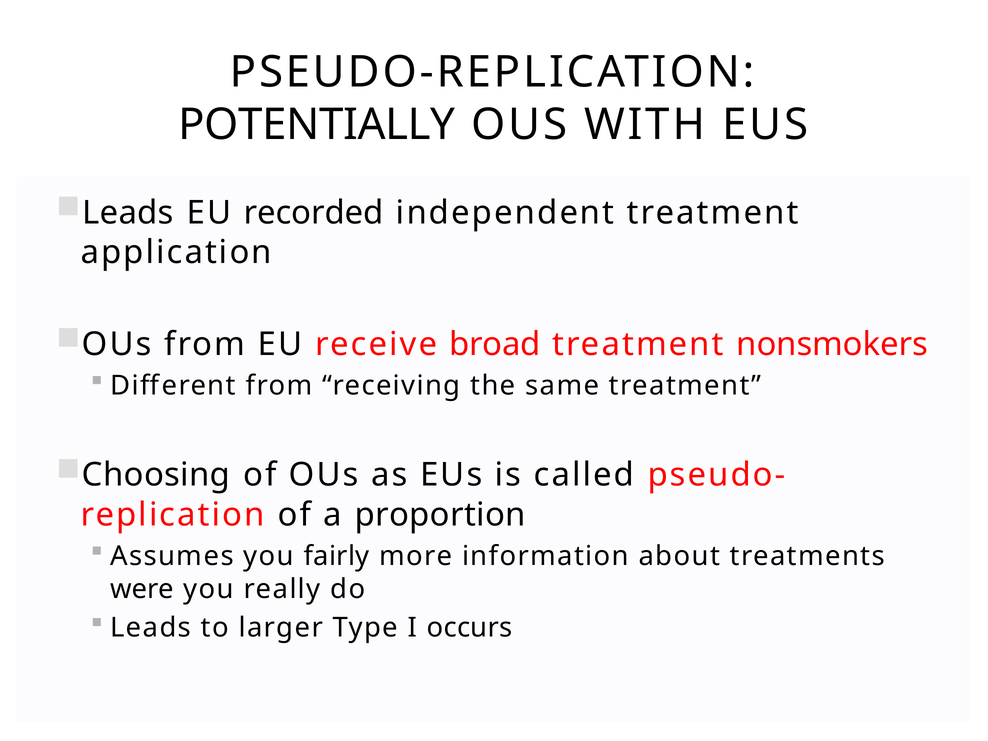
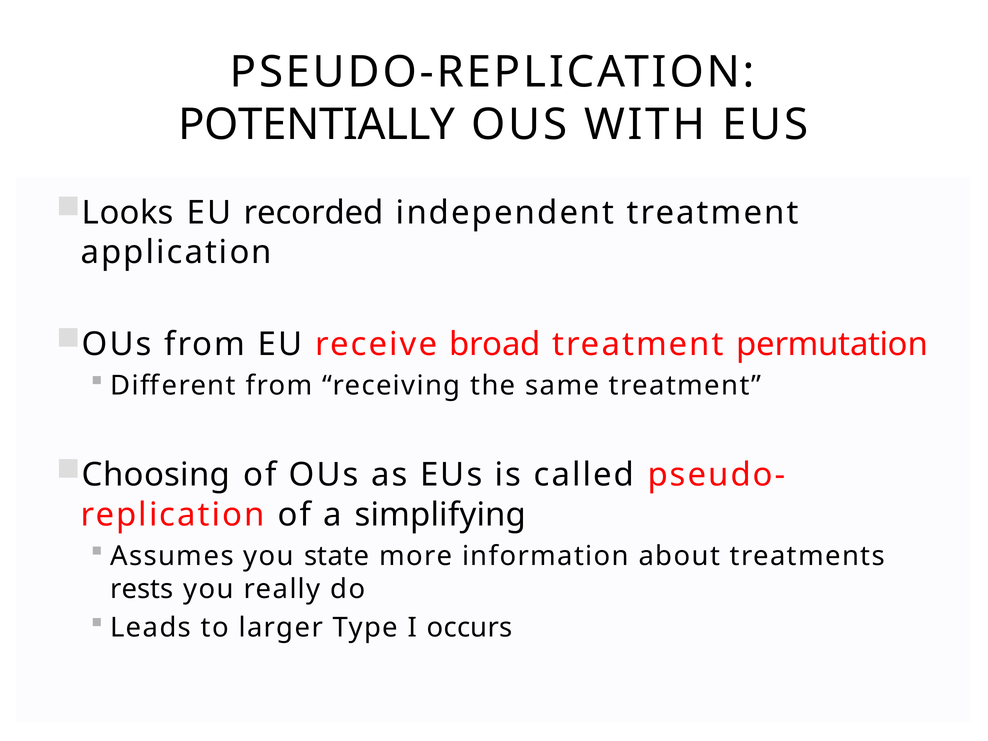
Leads at (128, 213): Leads -> Looks
nonsmokers: nonsmokers -> permutation
proportion: proportion -> simplifying
fairly: fairly -> state
were: were -> rests
